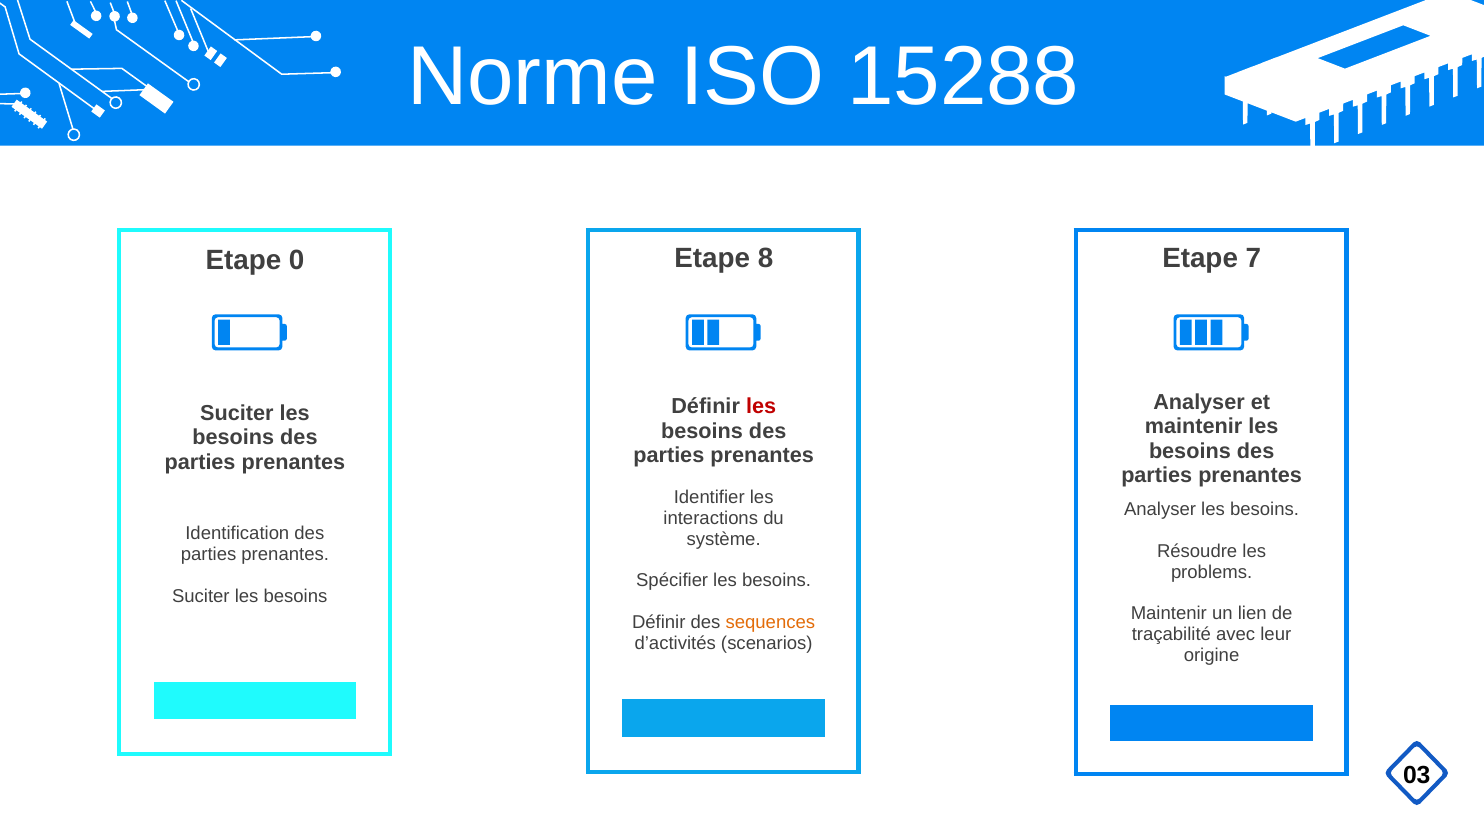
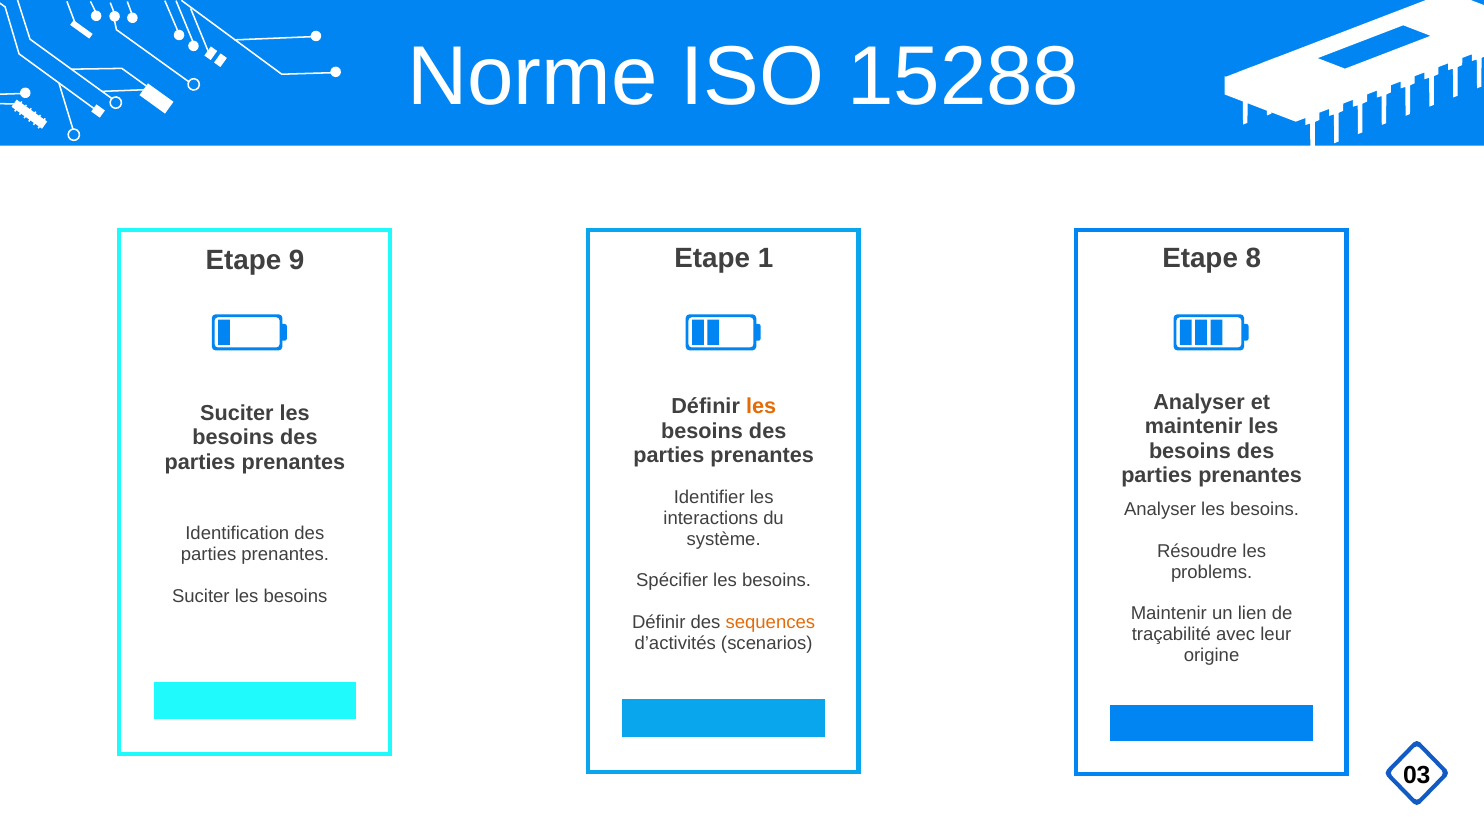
7: 7 -> 8
8: 8 -> 1
0: 0 -> 9
les at (761, 407) colour: red -> orange
